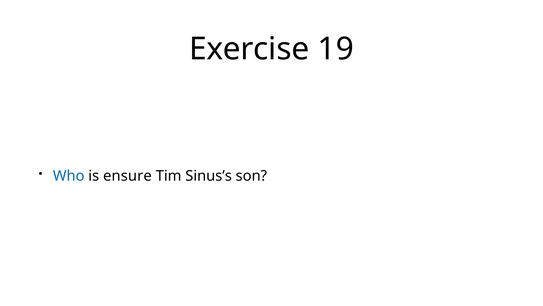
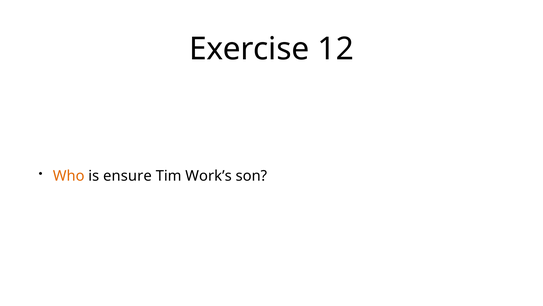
19: 19 -> 12
Who colour: blue -> orange
Sinus’s: Sinus’s -> Work’s
